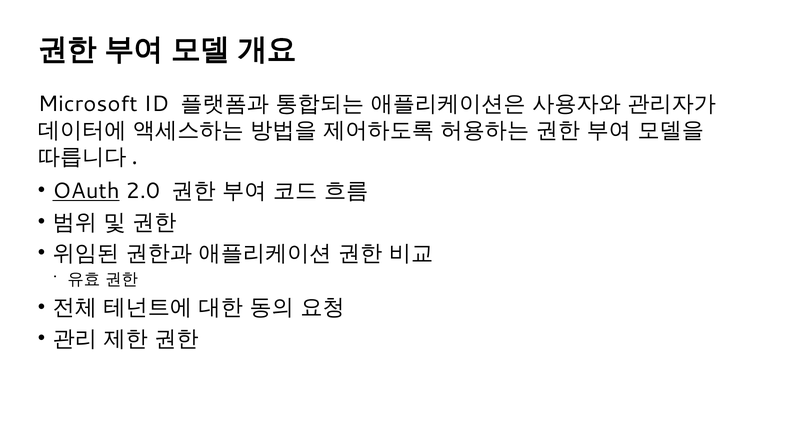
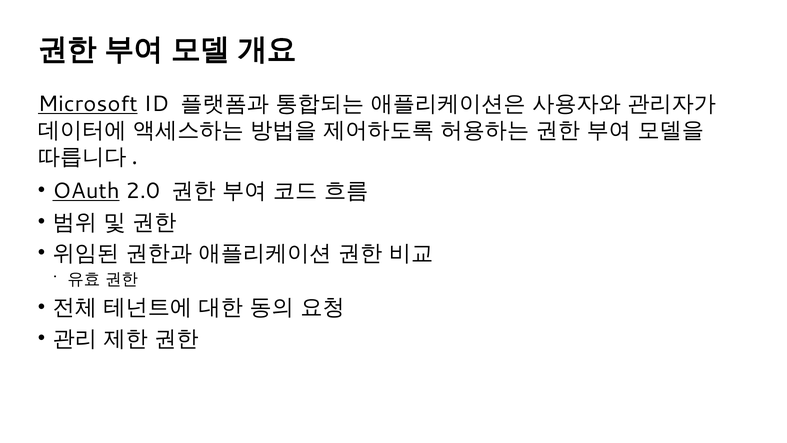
Microsoft underline: none -> present
